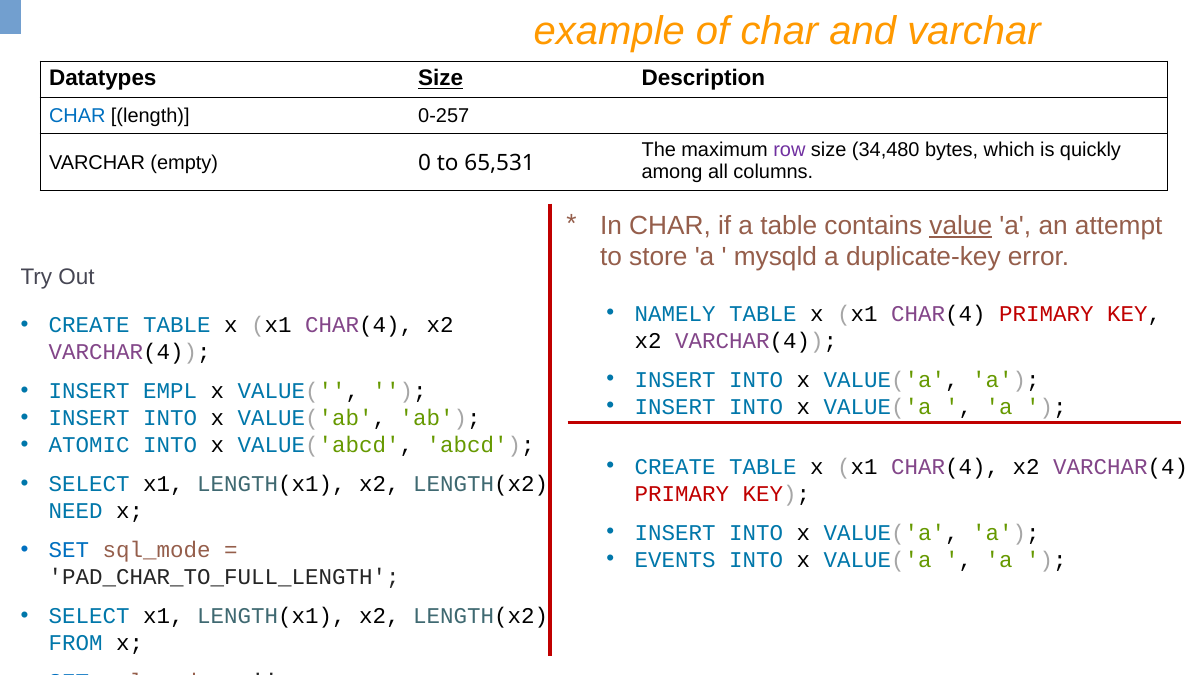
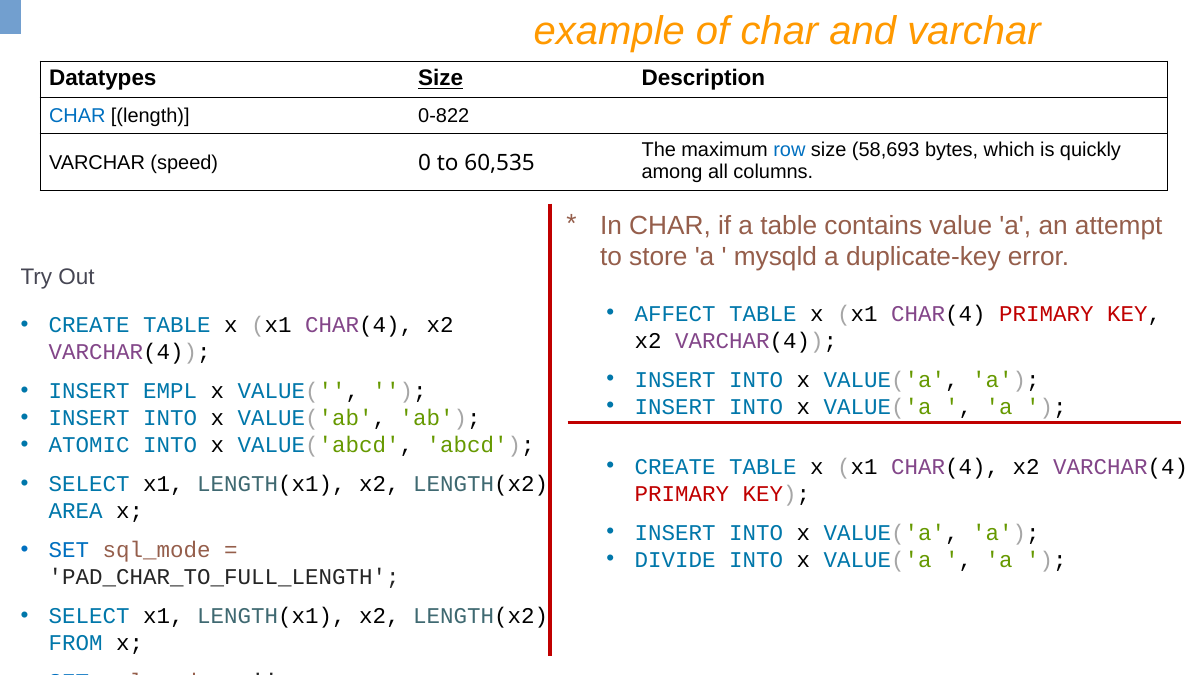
0-257: 0-257 -> 0-822
row colour: purple -> blue
34,480: 34,480 -> 58,693
empty: empty -> speed
65,531: 65,531 -> 60,535
value underline: present -> none
NAMELY: NAMELY -> AFFECT
NEED: NEED -> AREA
EVENTS: EVENTS -> DIVIDE
